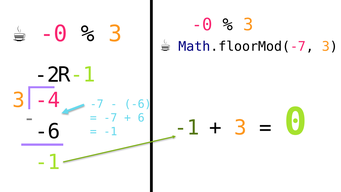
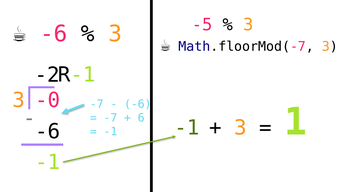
-0 at (54, 34): -0 -> -6
-0 at (202, 25): -0 -> -5
-4: -4 -> -0
0: 0 -> 1
